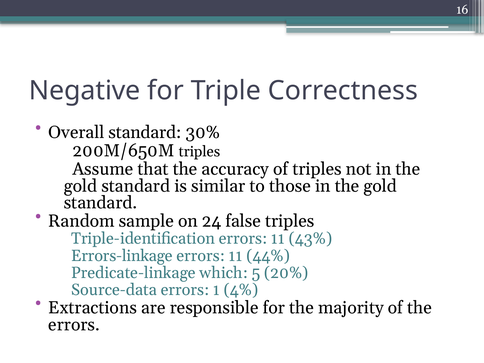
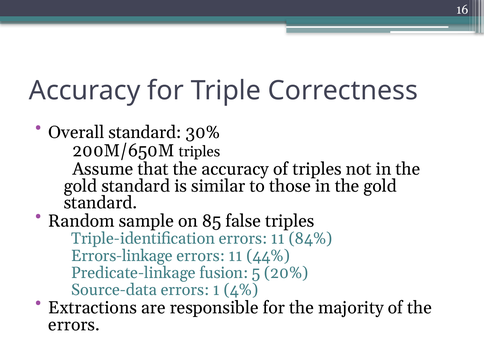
Negative at (85, 91): Negative -> Accuracy
24: 24 -> 85
43%: 43% -> 84%
which: which -> fusion
